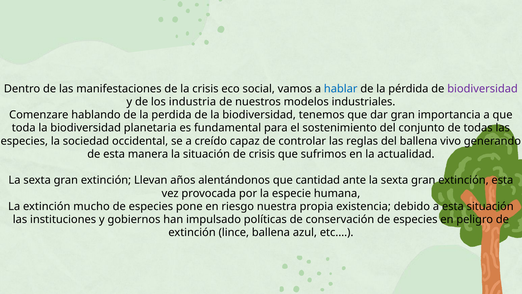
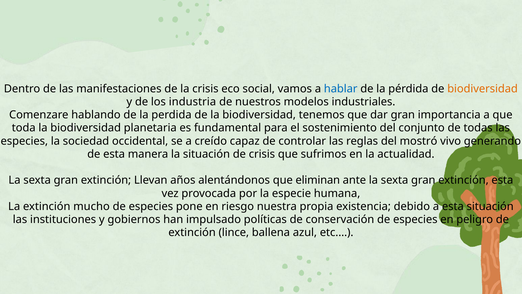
biodiversidad at (483, 89) colour: purple -> orange
del ballena: ballena -> mostró
cantidad: cantidad -> eliminan
